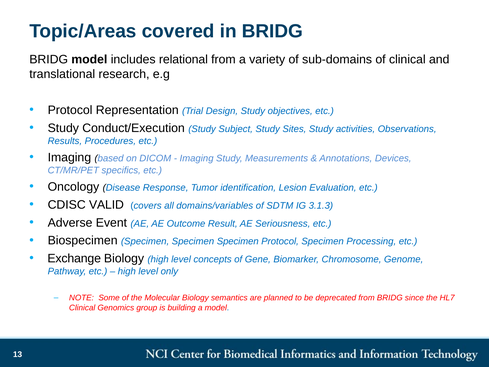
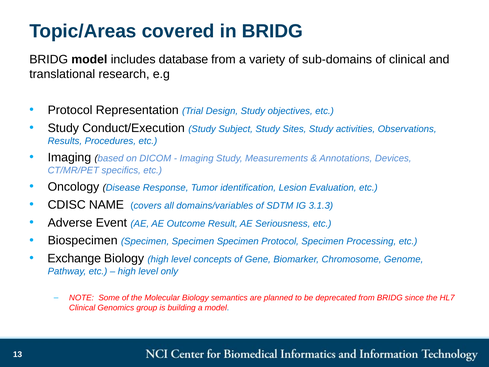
relational: relational -> database
VALID: VALID -> NAME
